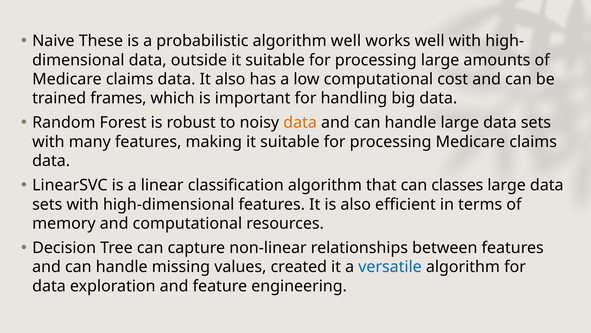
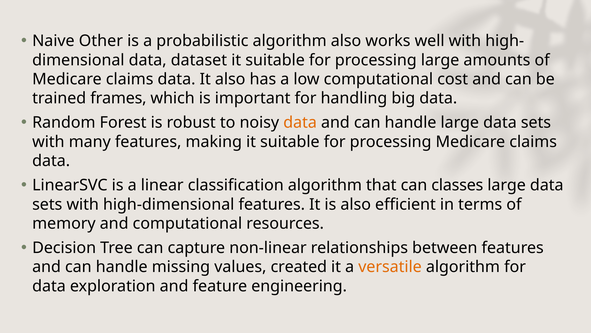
These: These -> Other
algorithm well: well -> also
outside: outside -> dataset
versatile colour: blue -> orange
